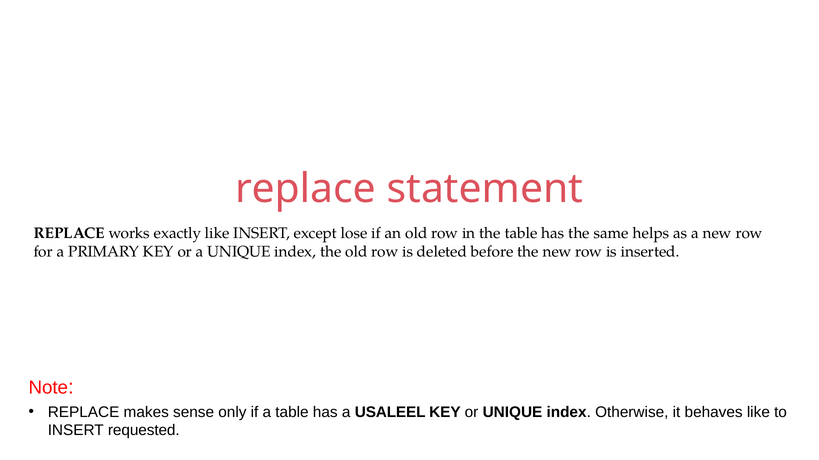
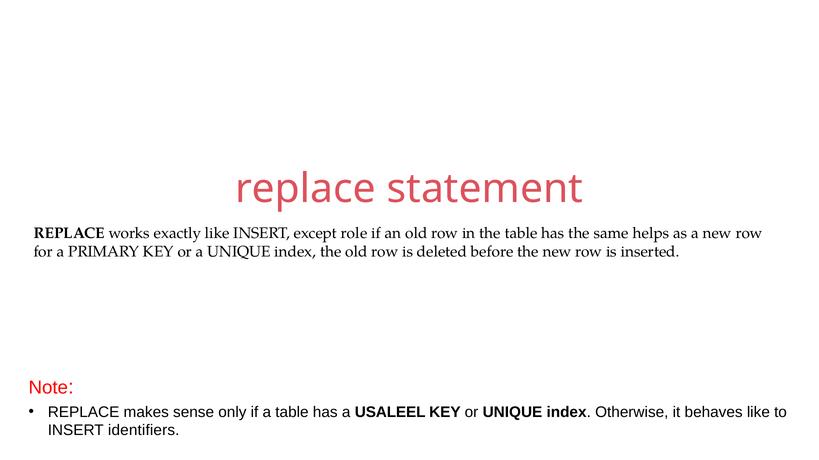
lose: lose -> role
requested: requested -> identifiers
